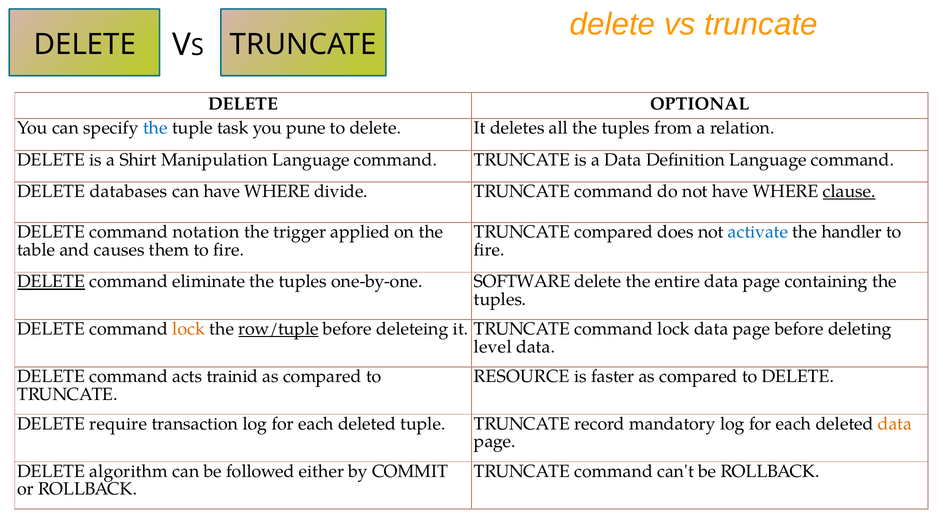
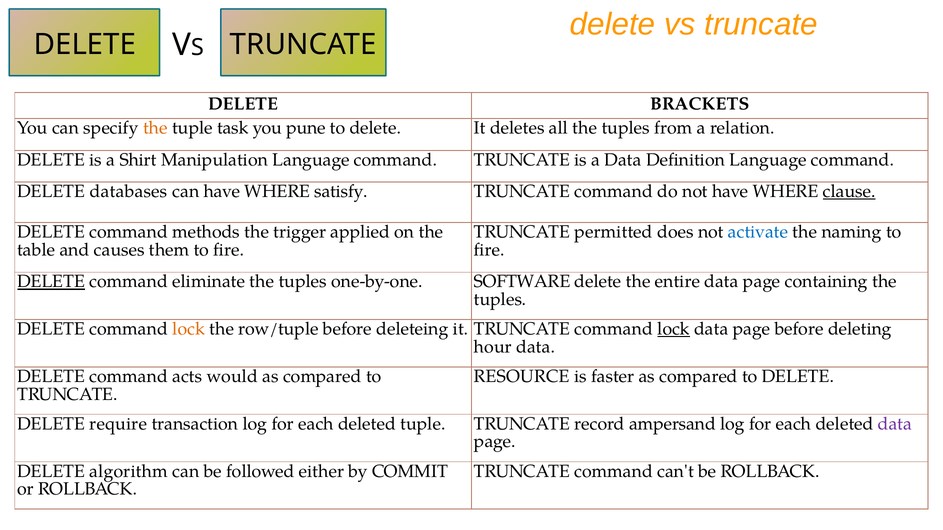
OPTIONAL: OPTIONAL -> BRACKETS
the at (155, 128) colour: blue -> orange
divide: divide -> satisfy
notation: notation -> methods
TRUNCATE compared: compared -> permitted
handler: handler -> naming
row/tuple underline: present -> none
lock at (674, 329) underline: none -> present
level: level -> hour
trainid: trainid -> would
mandatory: mandatory -> ampersand
data at (895, 424) colour: orange -> purple
